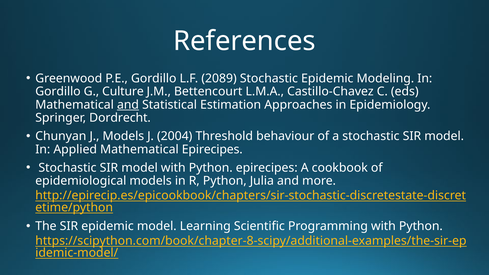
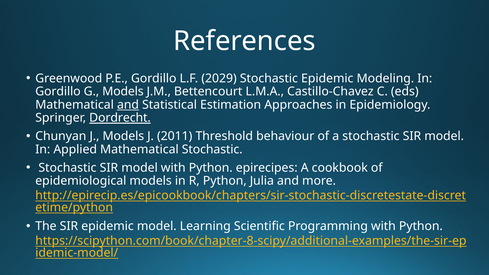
2089: 2089 -> 2029
G Culture: Culture -> Models
Dordrecht underline: none -> present
2004: 2004 -> 2011
Mathematical Epirecipes: Epirecipes -> Stochastic
